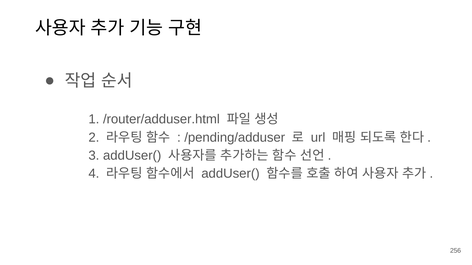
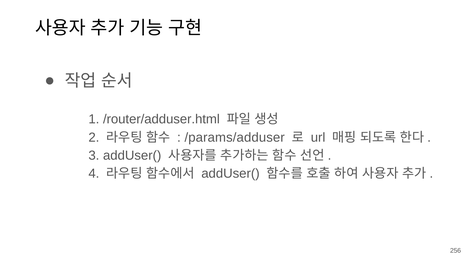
/pending/adduser: /pending/adduser -> /params/adduser
